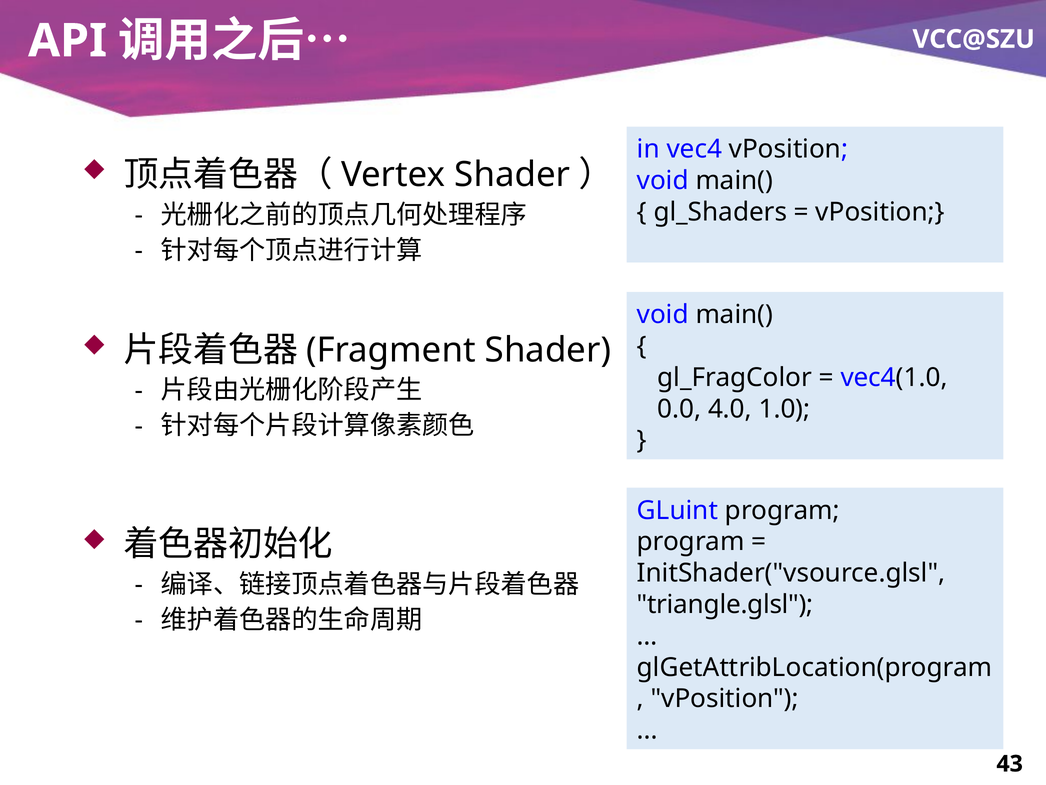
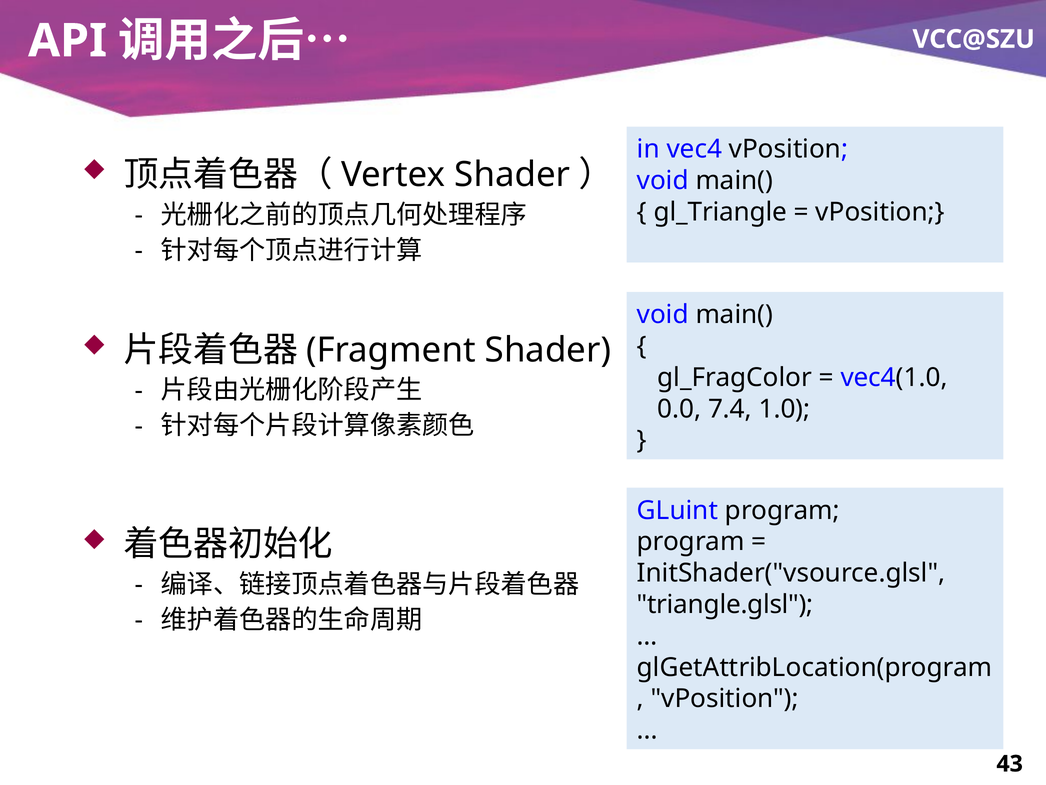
gl_Shaders: gl_Shaders -> gl_Triangle
4.0: 4.0 -> 7.4
